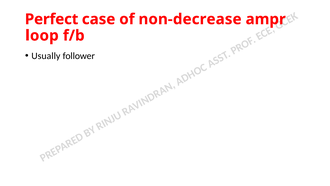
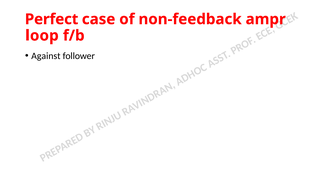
non-decrease: non-decrease -> non-feedback
Usually: Usually -> Against
